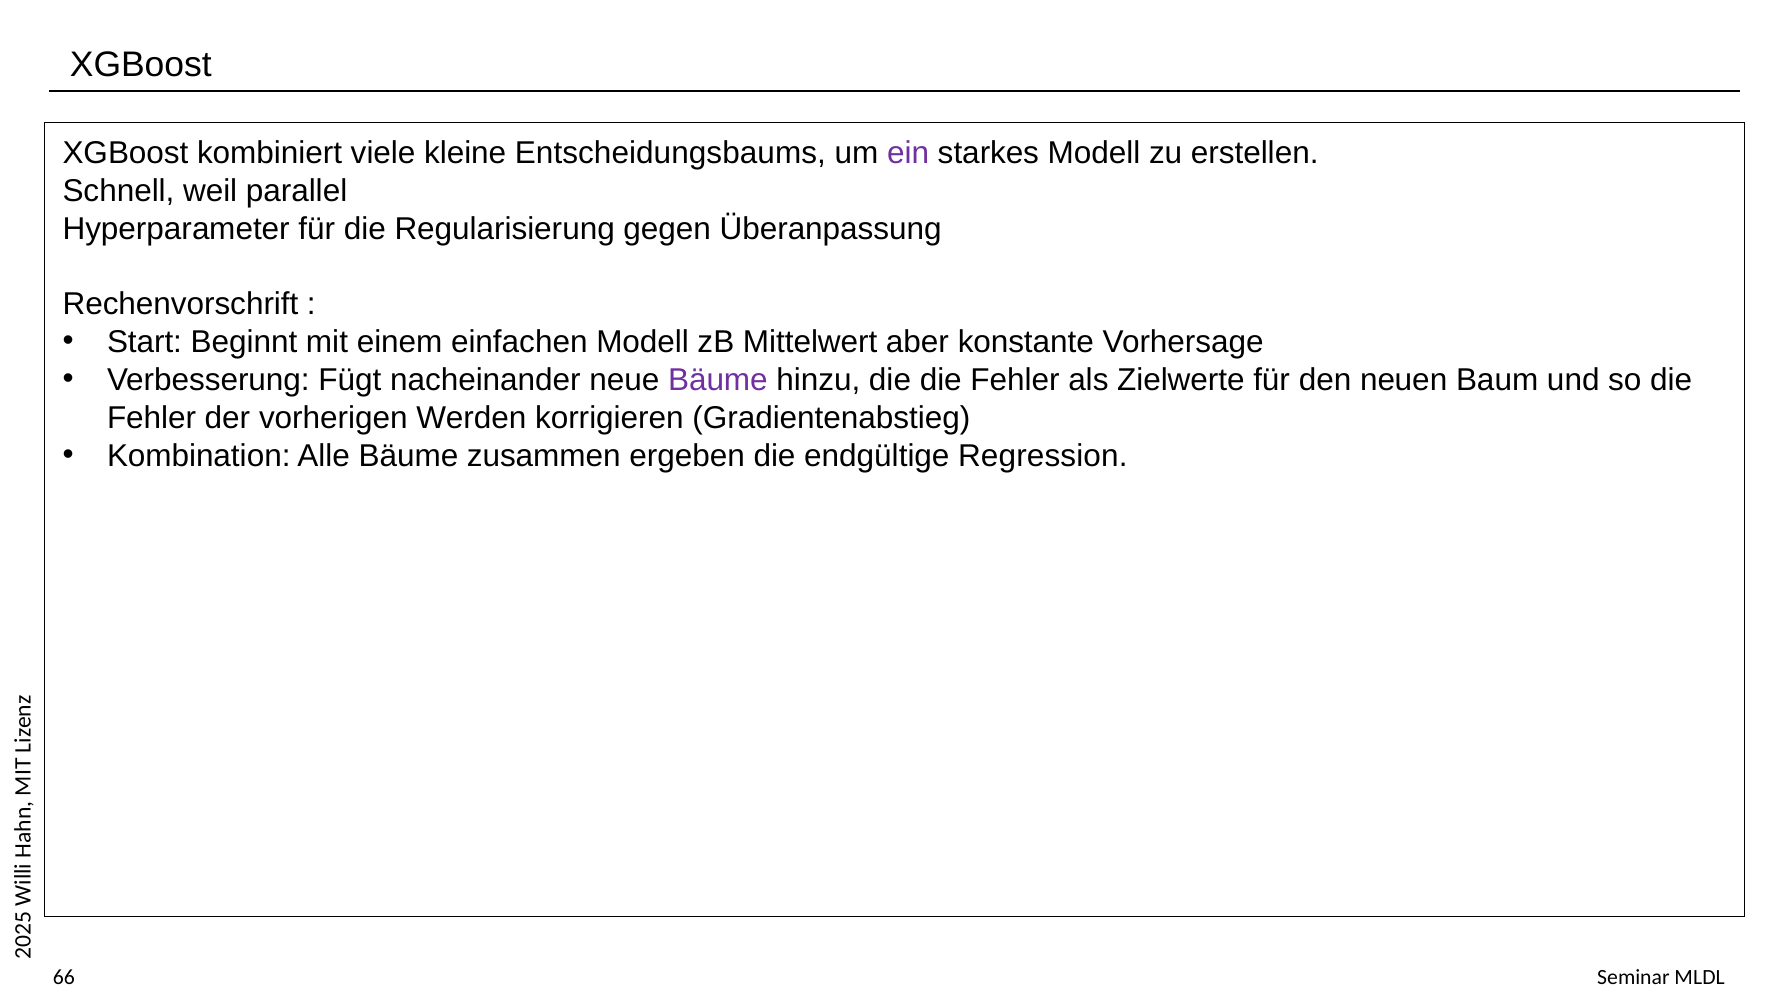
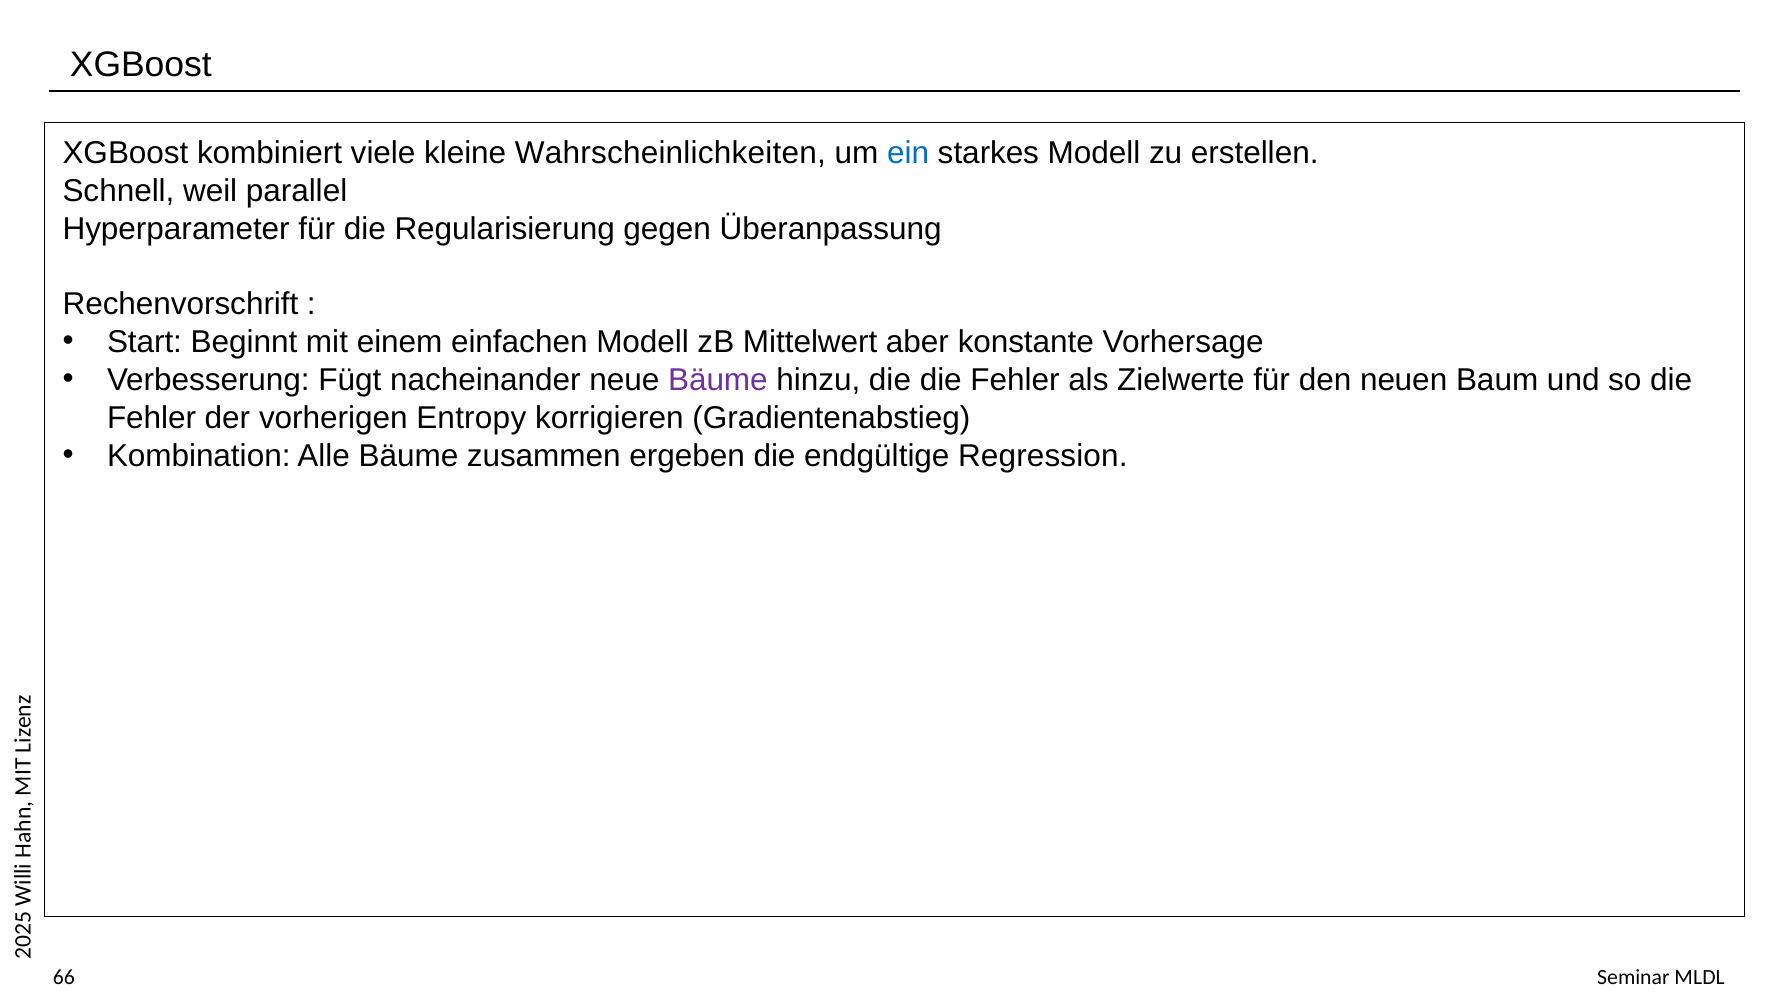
Entscheidungsbaums: Entscheidungsbaums -> Wahrscheinlichkeiten
ein colour: purple -> blue
Werden: Werden -> Entropy
